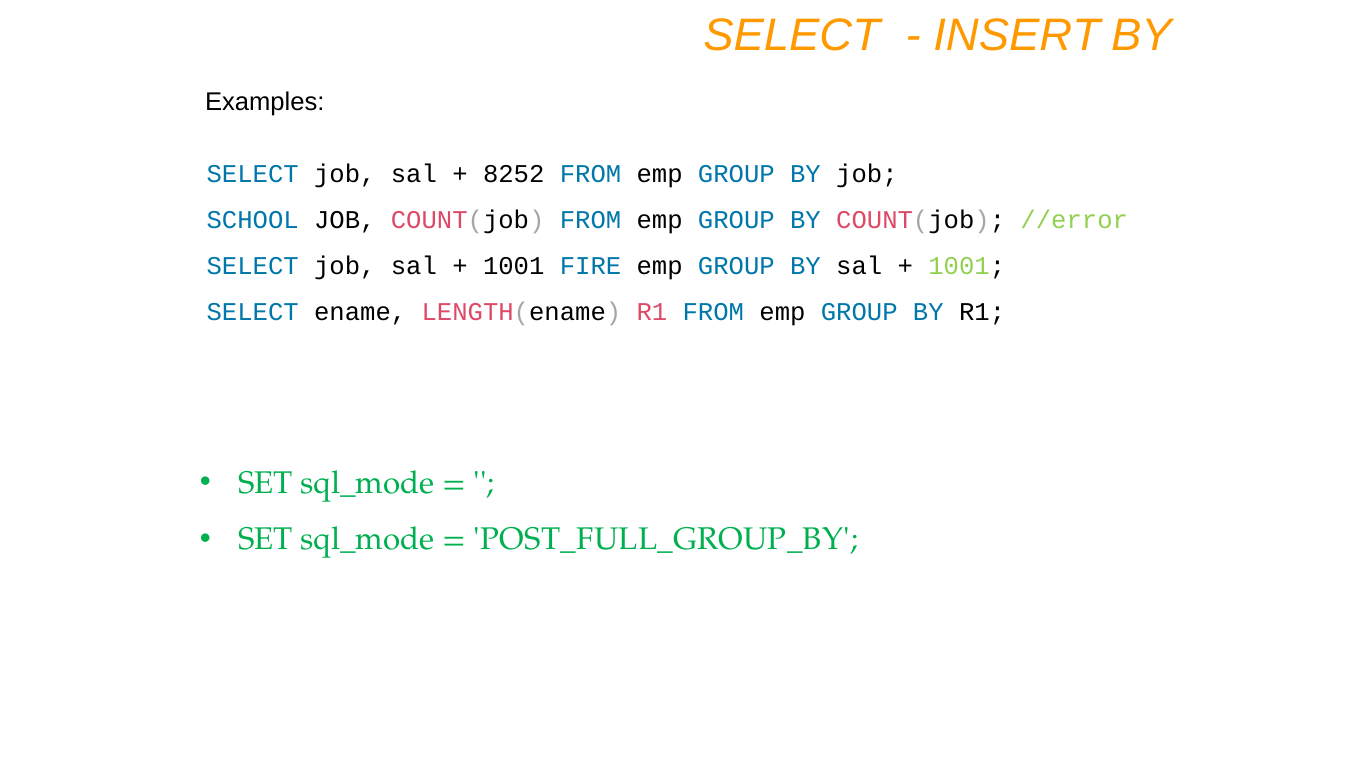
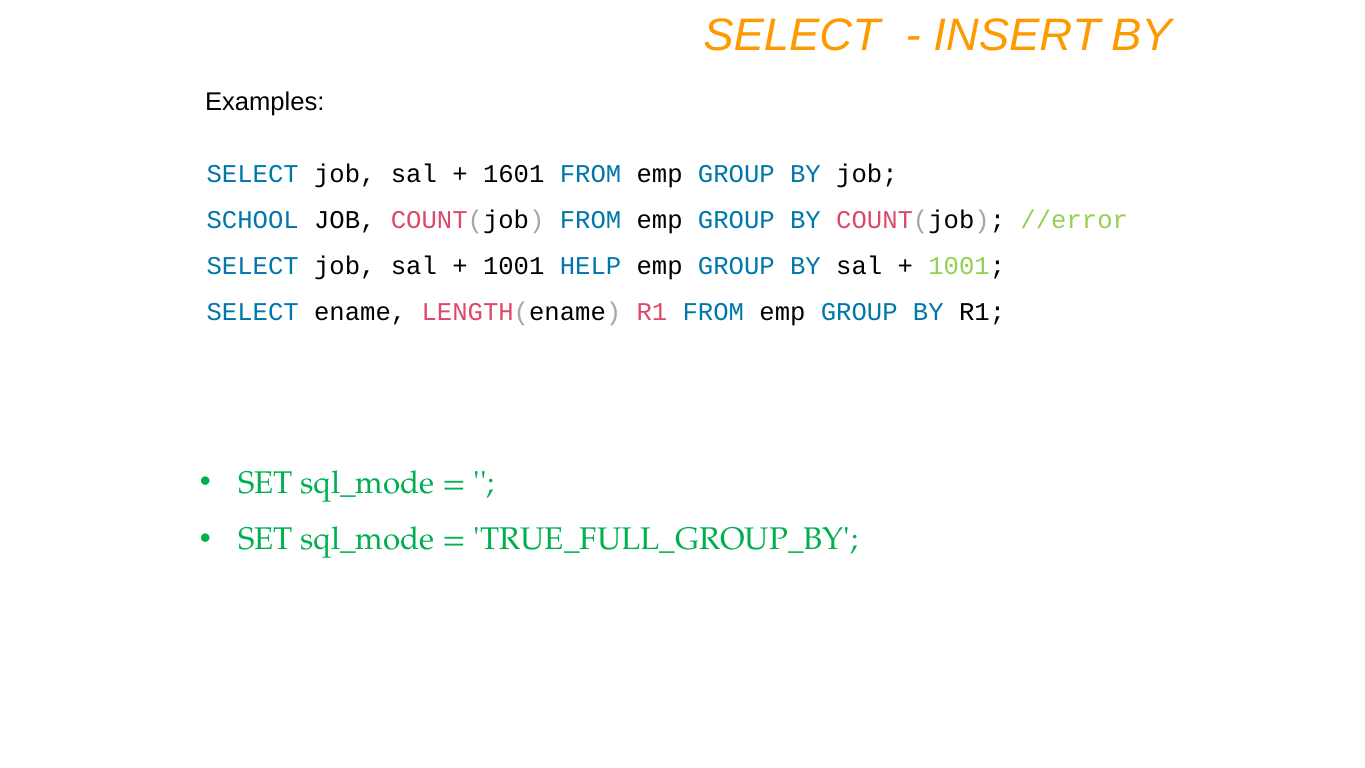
8252: 8252 -> 1601
FIRE: FIRE -> HELP
POST_FULL_GROUP_BY: POST_FULL_GROUP_BY -> TRUE_FULL_GROUP_BY
